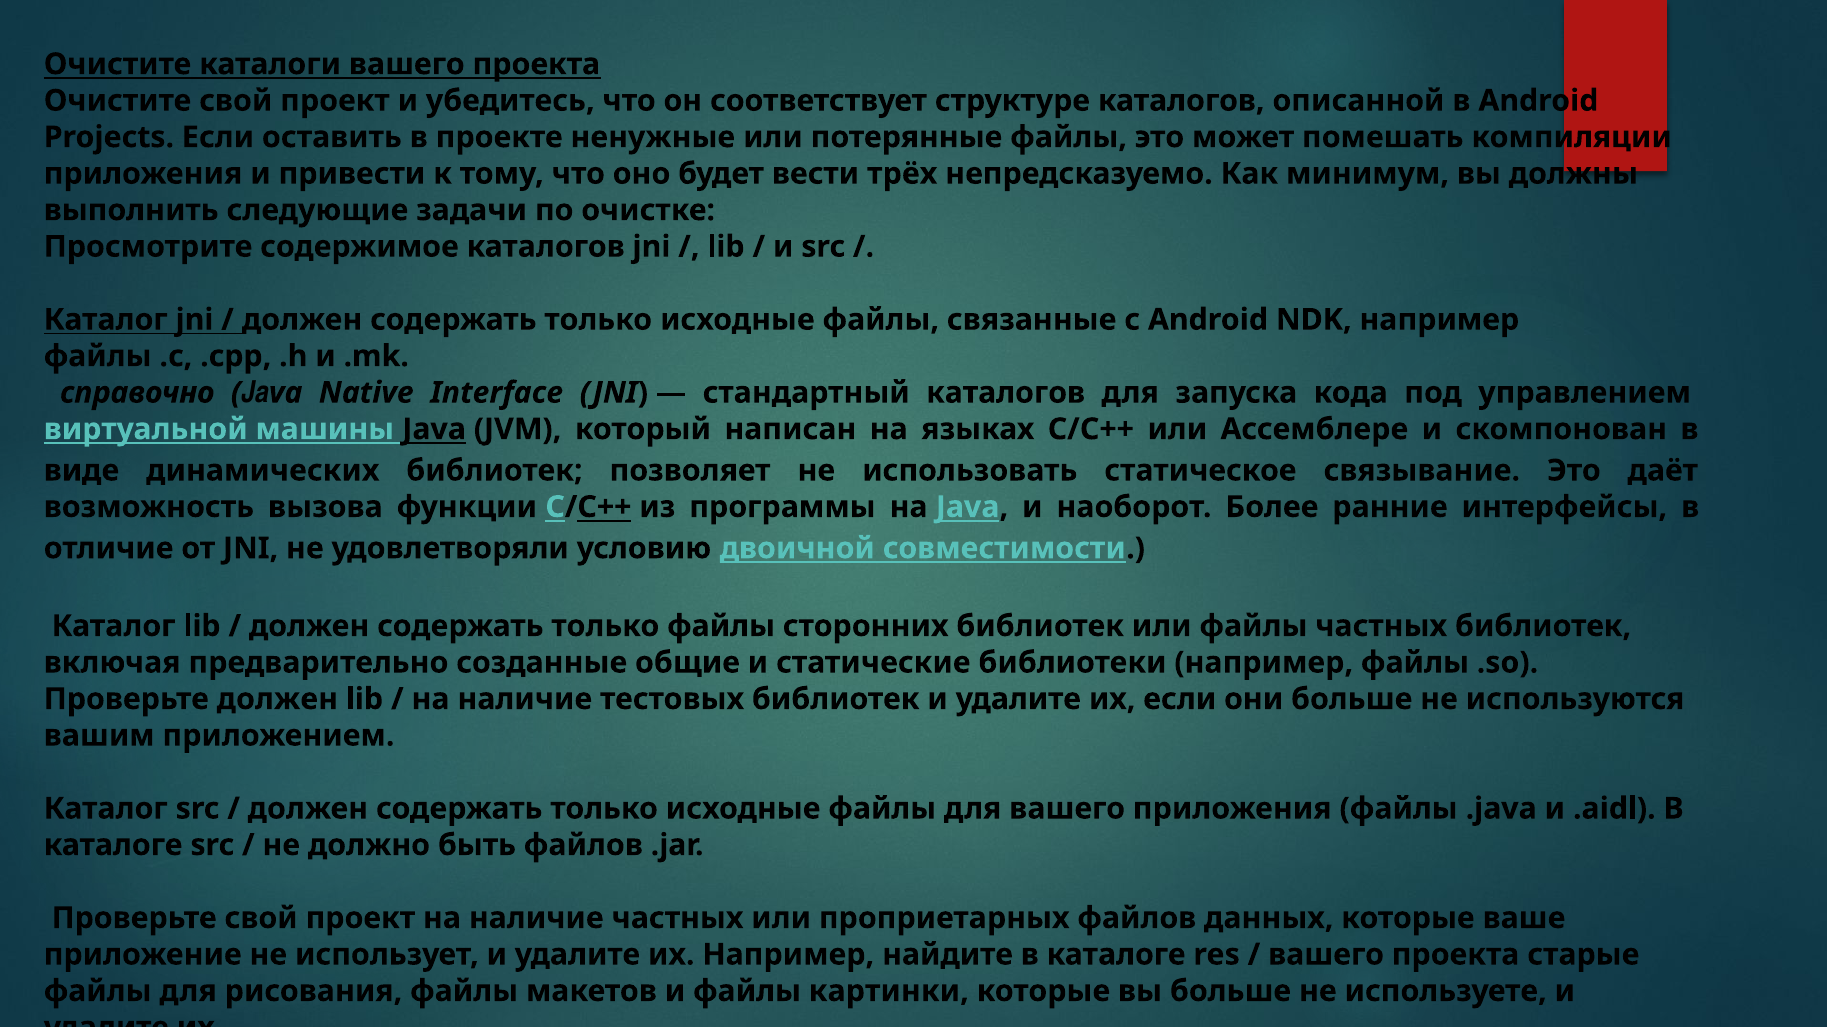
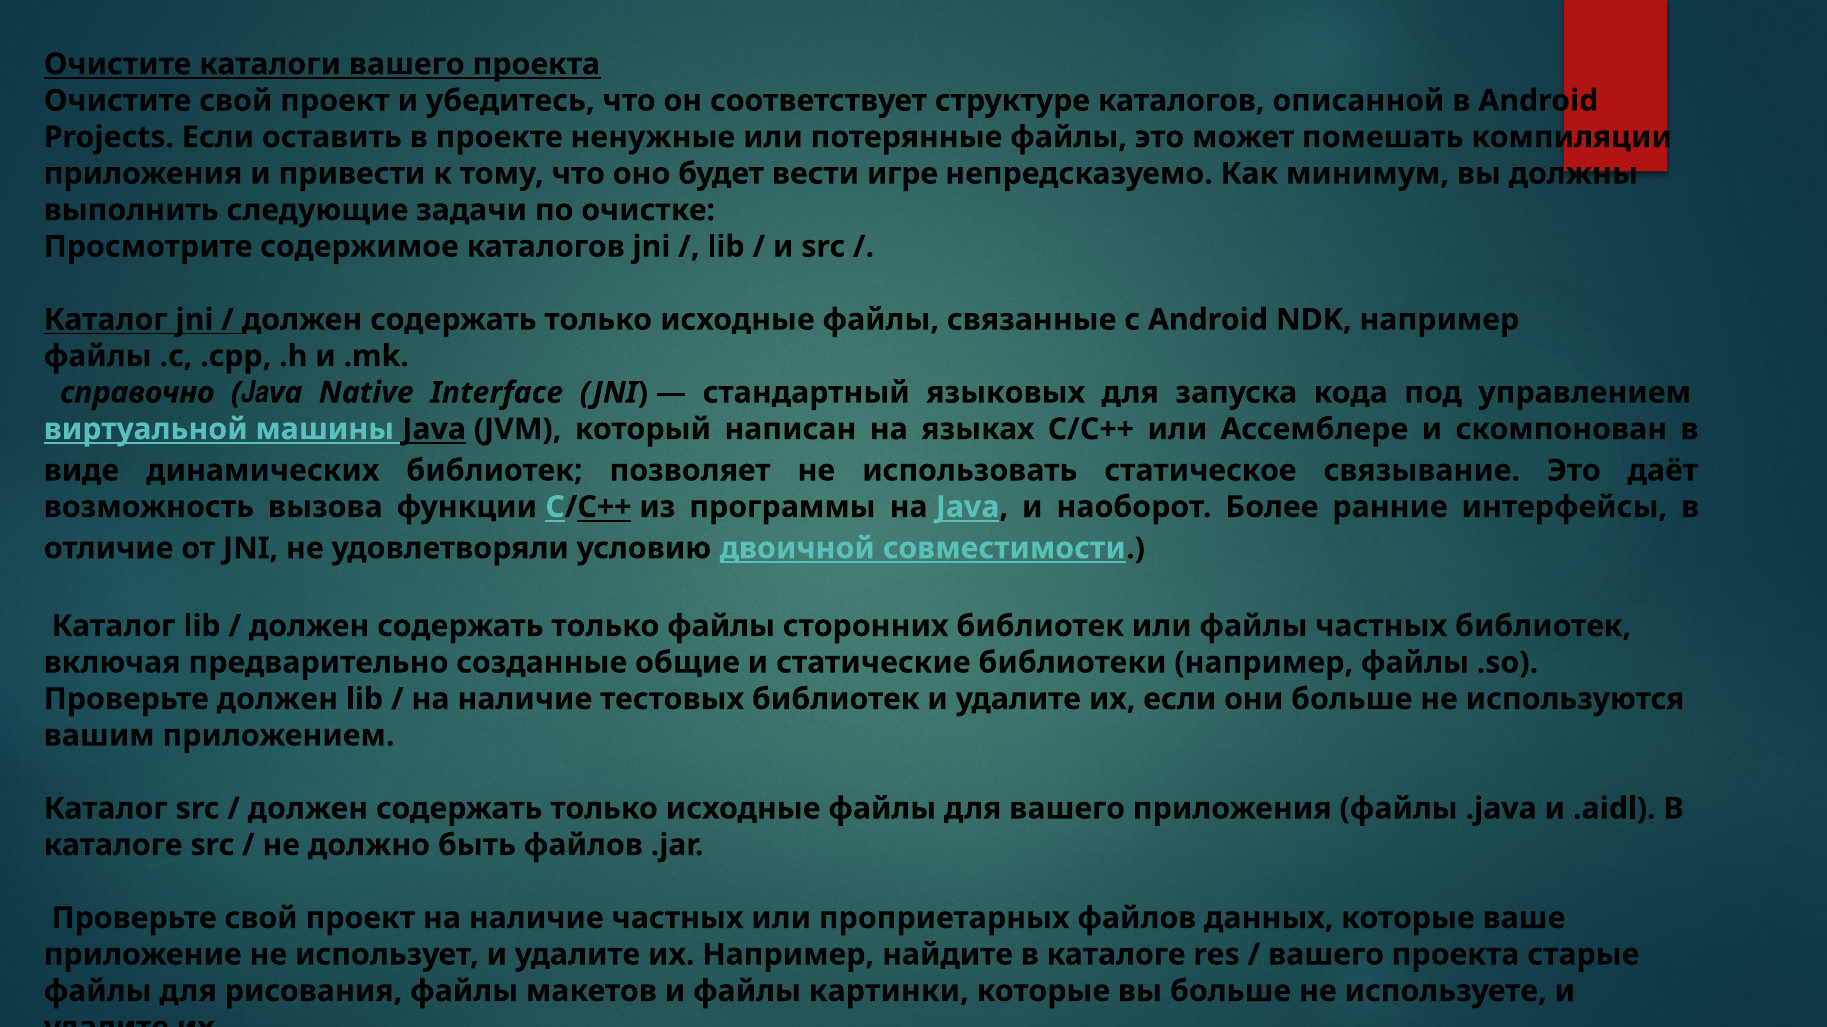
трёх: трёх -> игре
стандартный каталогов: каталогов -> языковых
